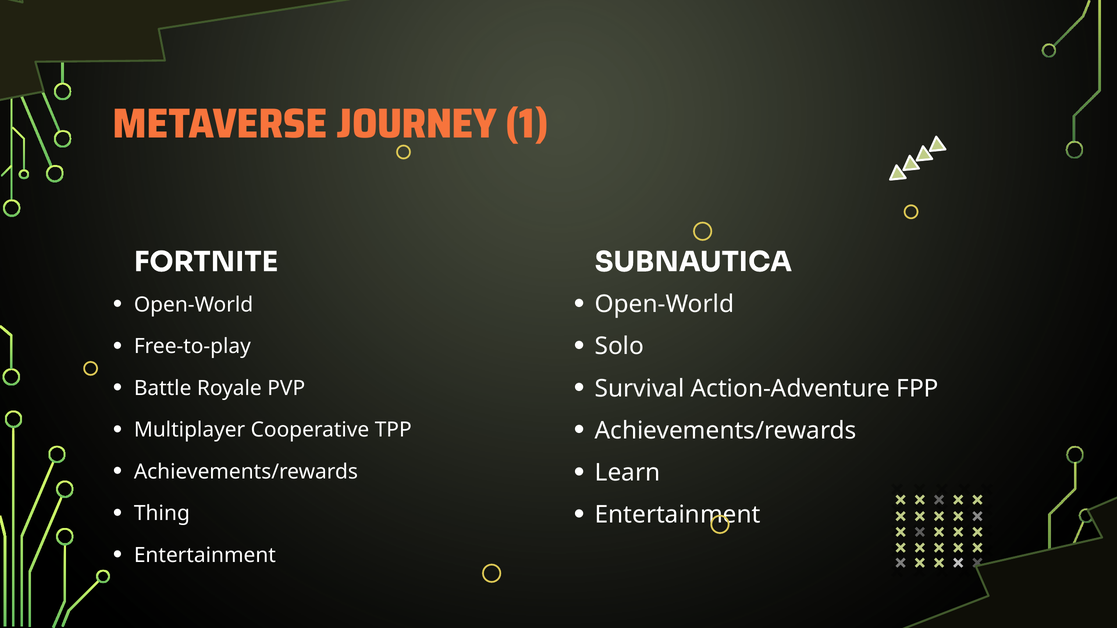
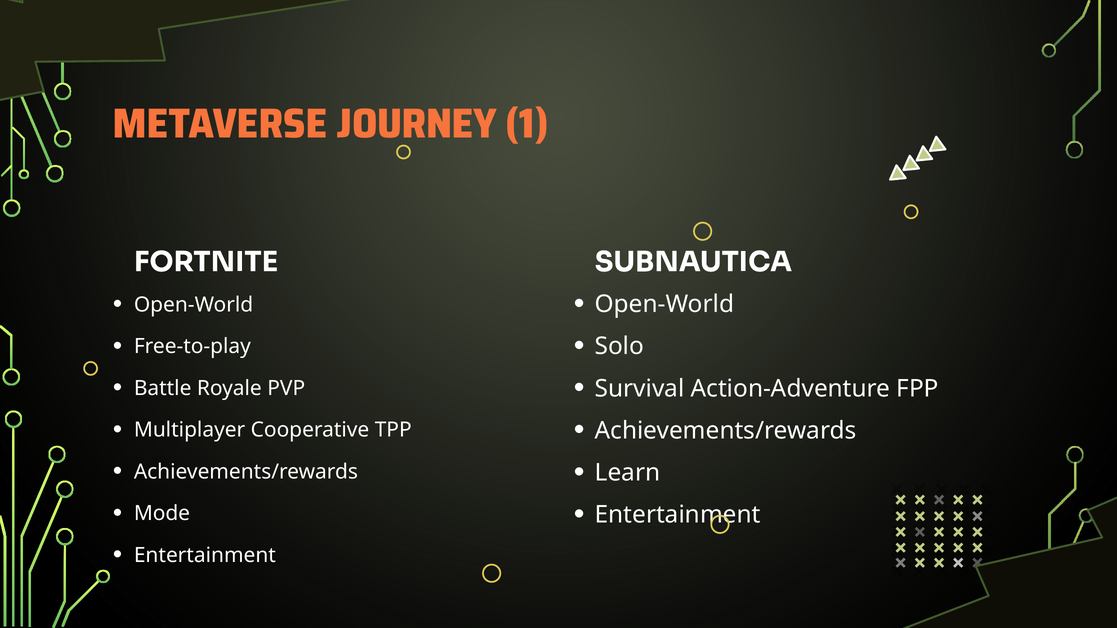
Thing: Thing -> Mode
